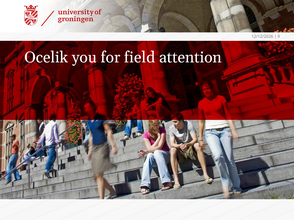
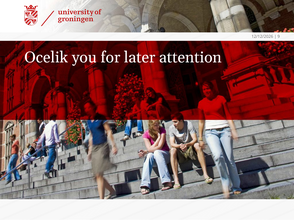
field: field -> later
